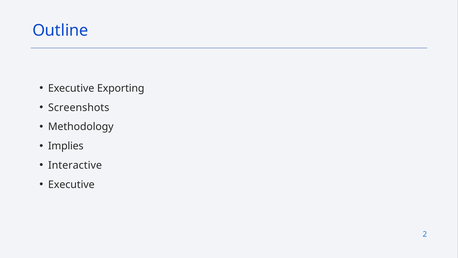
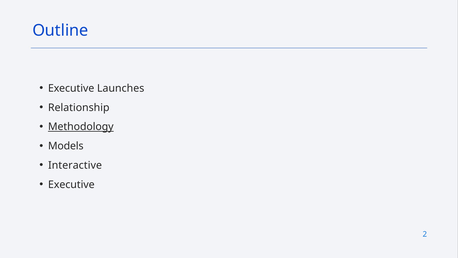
Exporting: Exporting -> Launches
Screenshots: Screenshots -> Relationship
Methodology underline: none -> present
Implies: Implies -> Models
